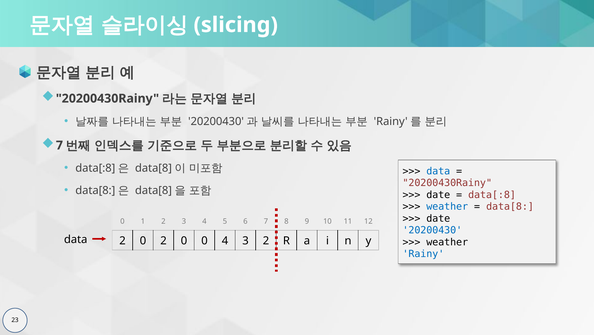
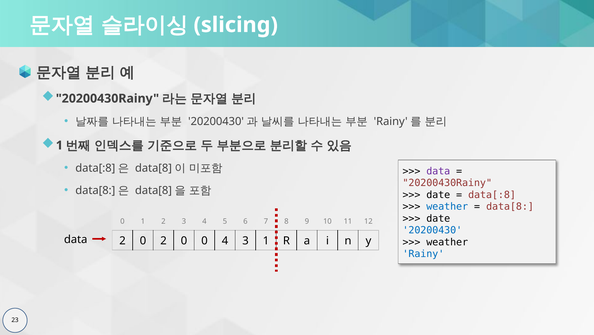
7 at (59, 146): 7 -> 1
data at (438, 172) colour: blue -> purple
3 2: 2 -> 1
